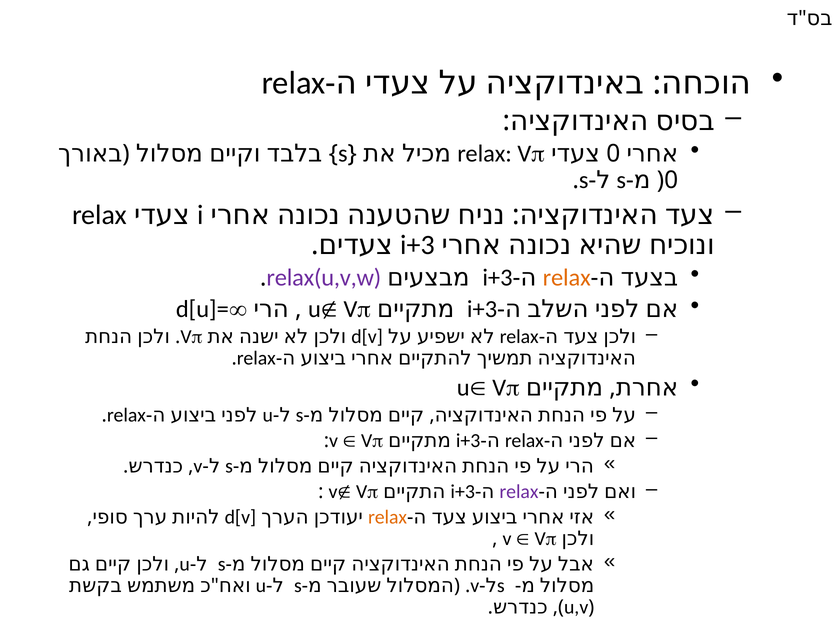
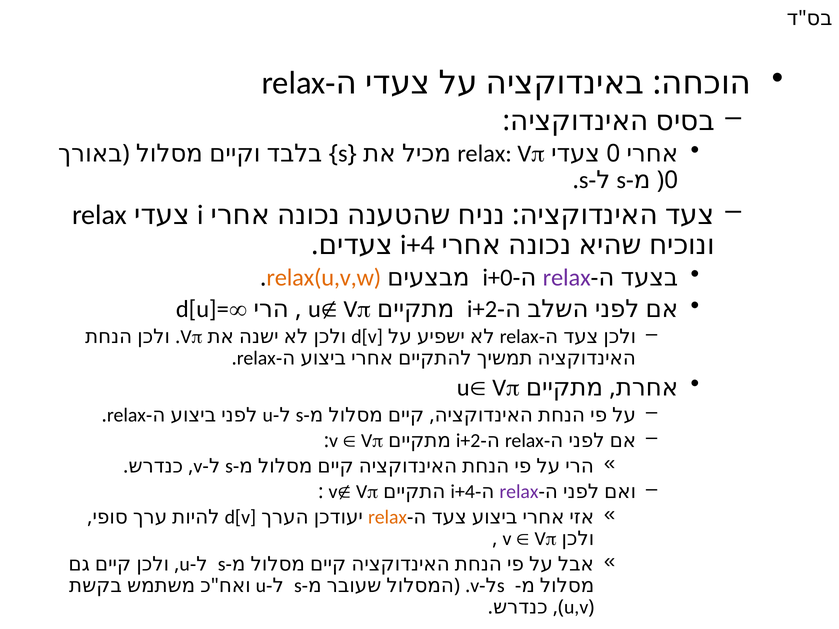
i+3 at (417, 245): i+3 -> i+4
relax(u,v,w colour: purple -> orange
i+3 at (497, 278): i+3 -> i+0
relax at (567, 278) colour: orange -> purple
i+3 at (482, 309): i+3 -> i+2
i+3 at (468, 441): i+3 -> i+2
i+3 at (463, 492): i+3 -> i+4
